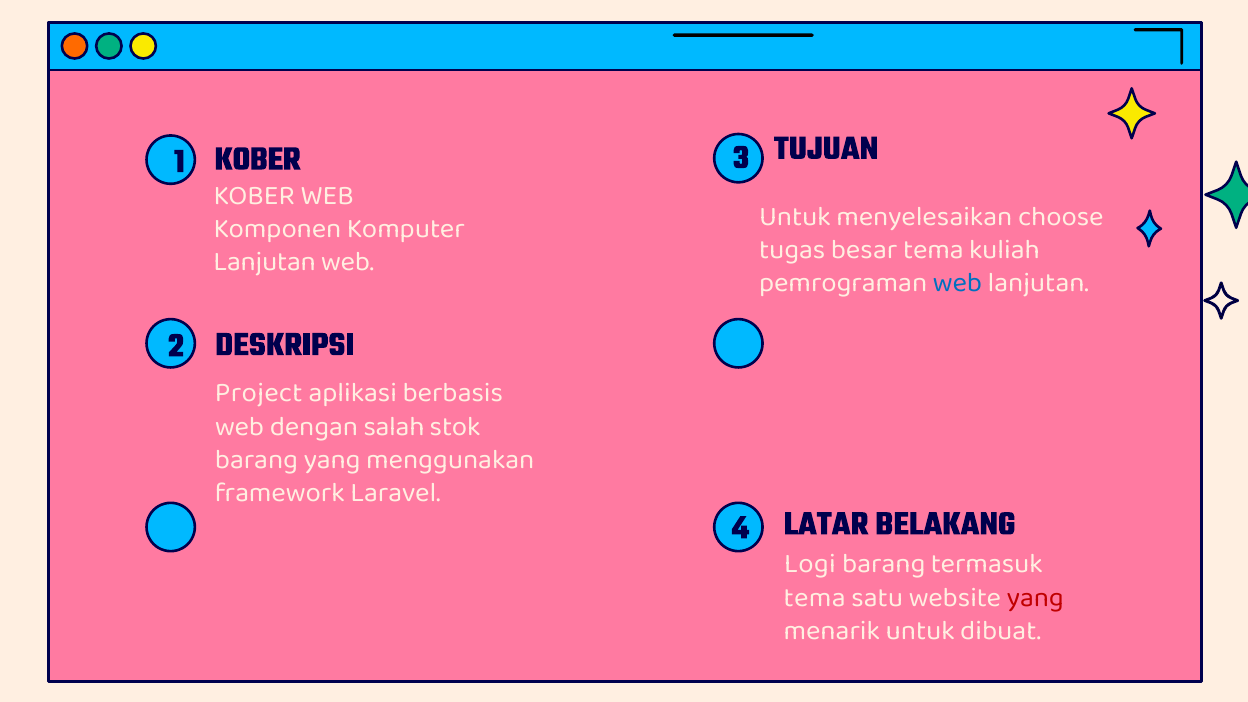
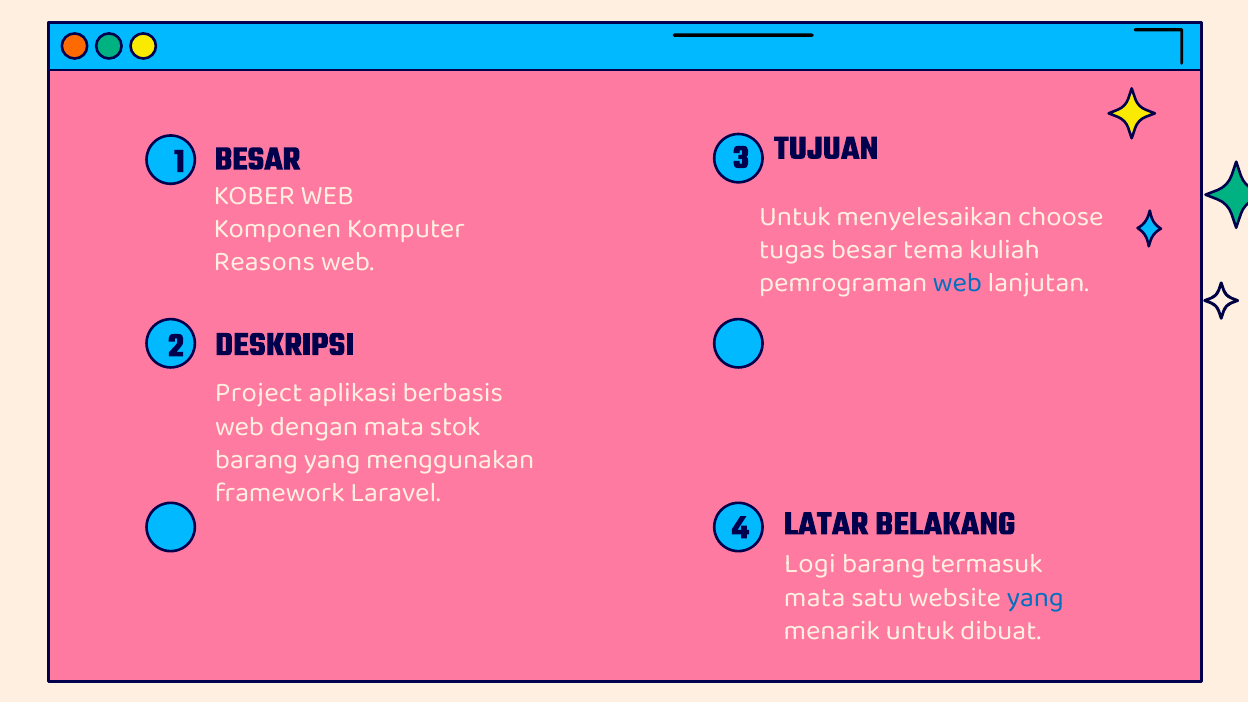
1 KOBER: KOBER -> BESAR
Lanjutan at (265, 262): Lanjutan -> Reasons
dengan salah: salah -> mata
tema at (815, 597): tema -> mata
yang at (1035, 597) colour: red -> blue
